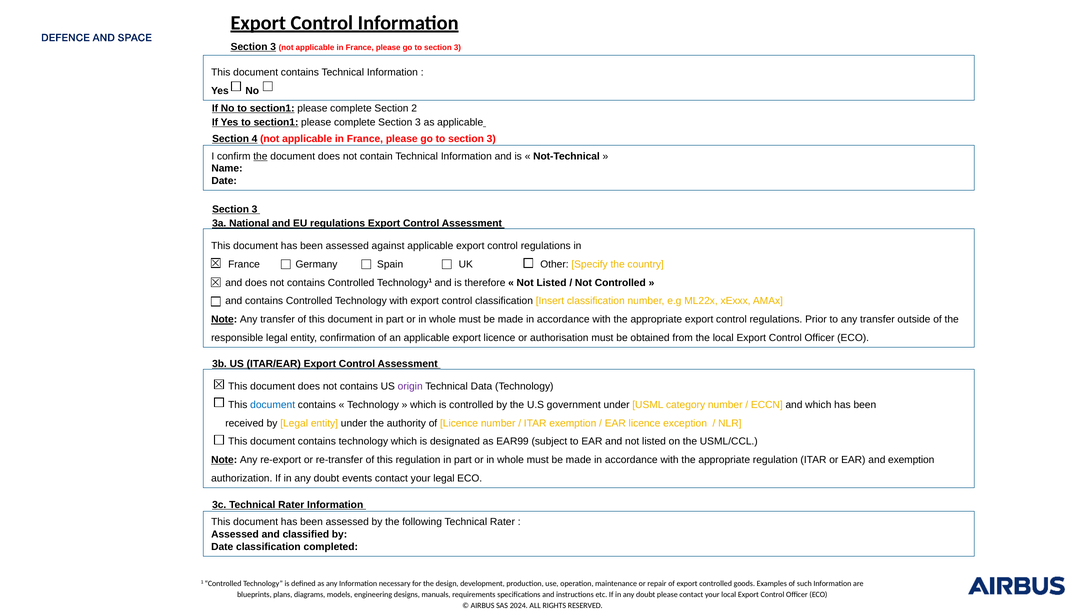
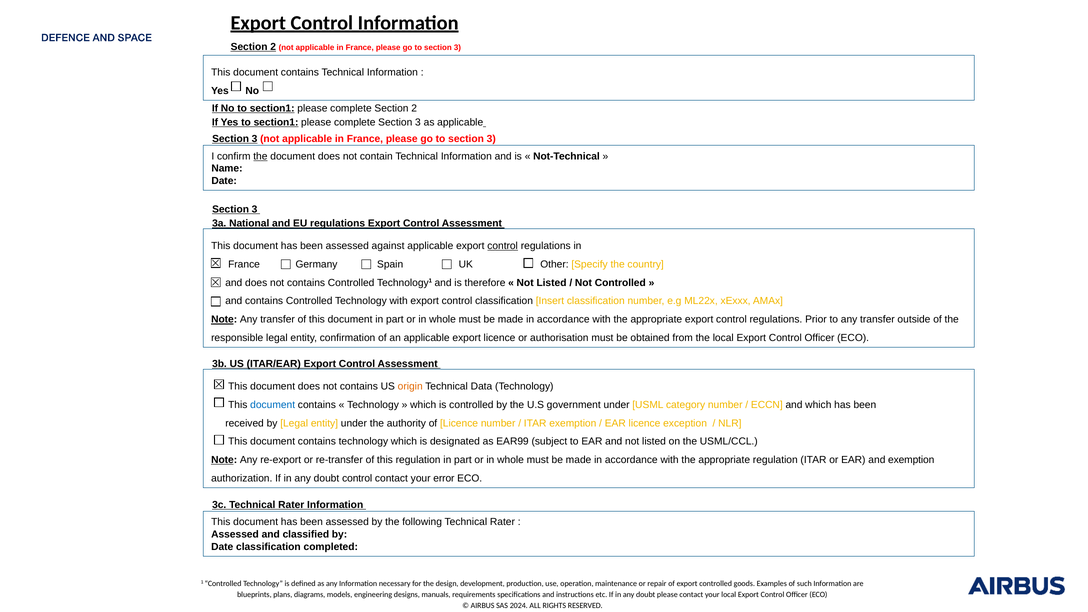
3 at (273, 47): 3 -> 2
4 at (255, 139): 4 -> 3
control at (503, 246) underline: none -> present
origin colour: purple -> orange
doubt events: events -> control
your legal: legal -> error
